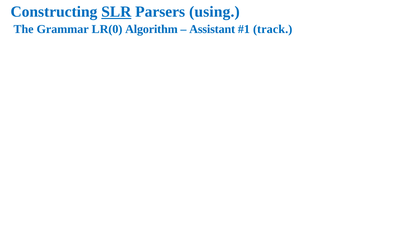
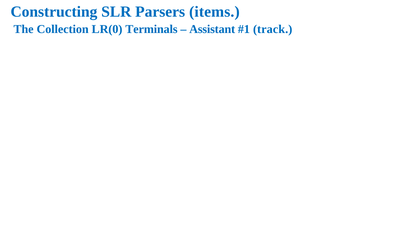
SLR underline: present -> none
using: using -> items
Grammar: Grammar -> Collection
Algorithm: Algorithm -> Terminals
